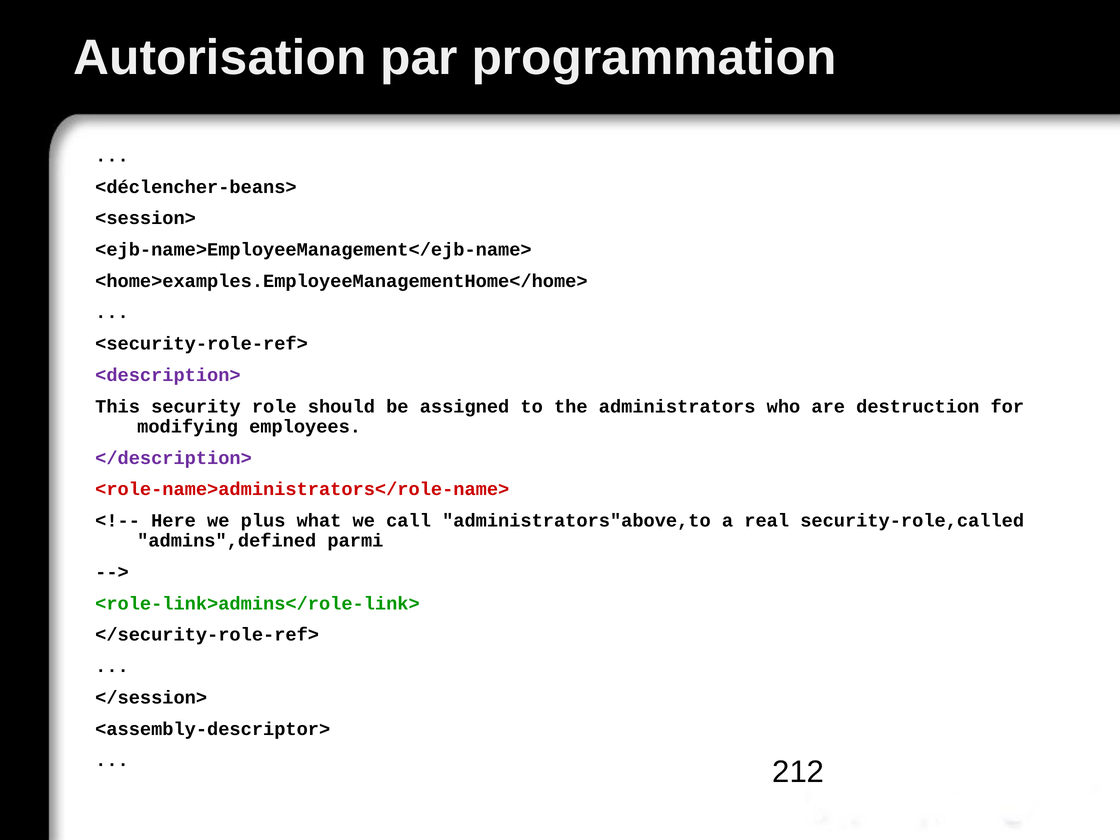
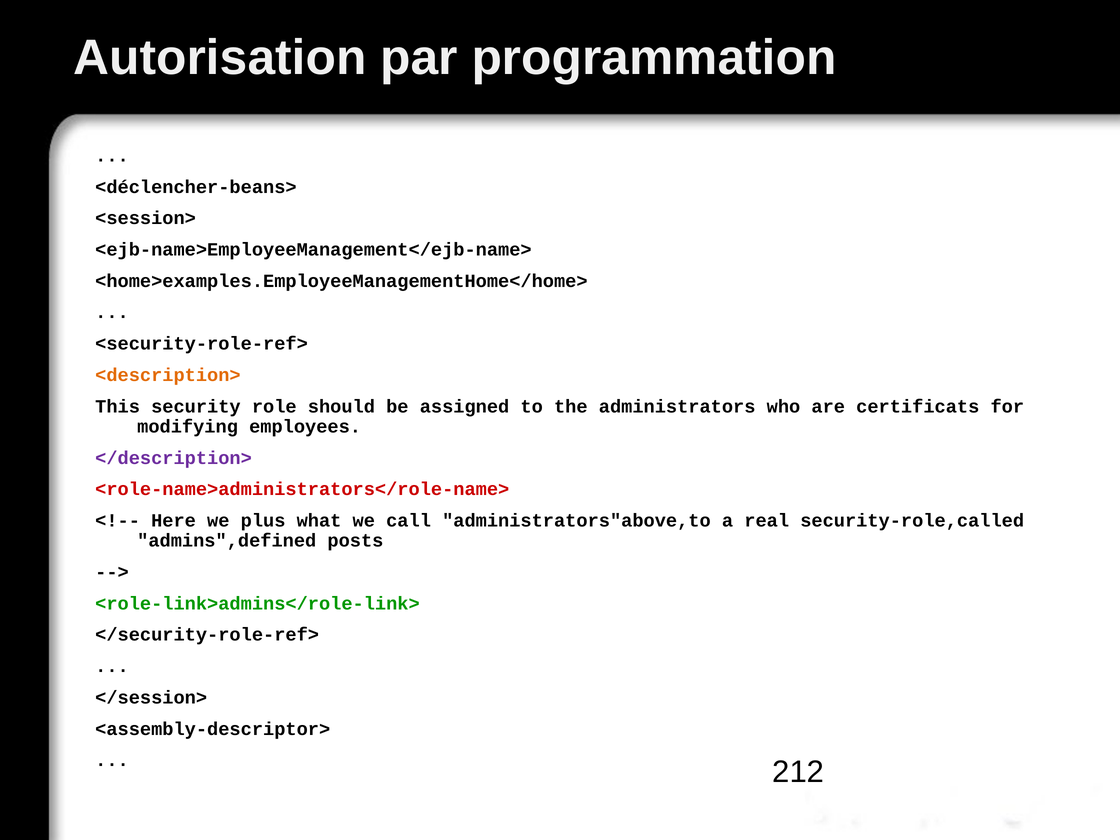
<description> colour: purple -> orange
destruction: destruction -> certificats
parmi: parmi -> posts
